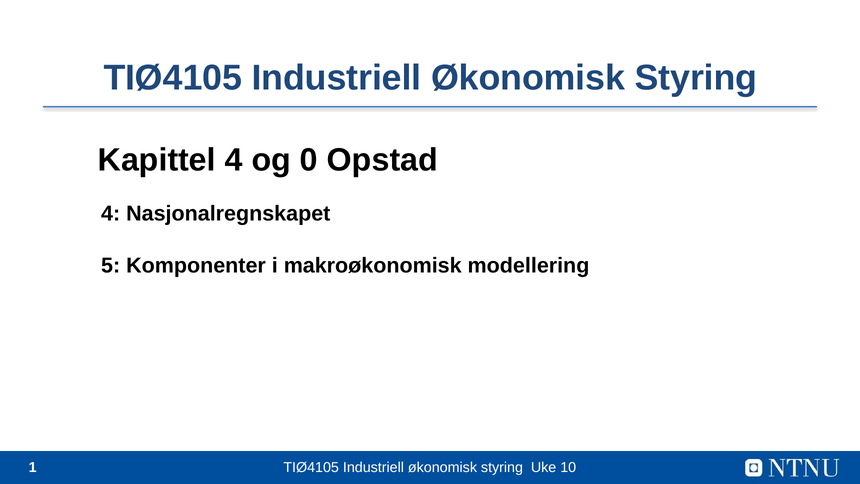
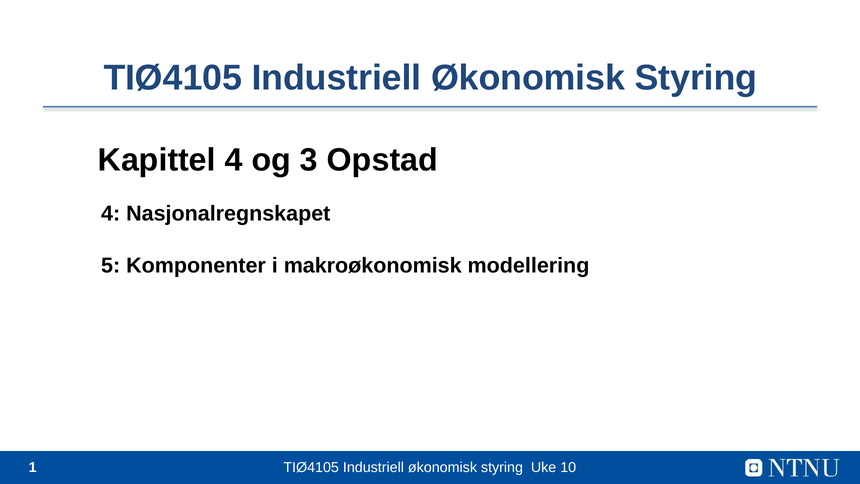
0: 0 -> 3
